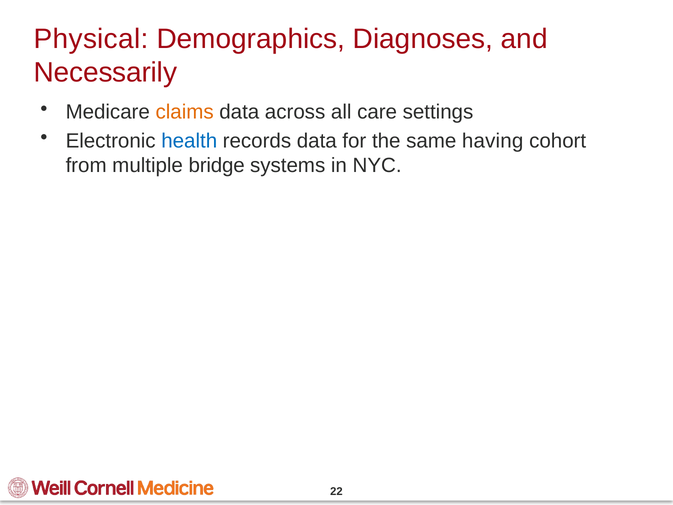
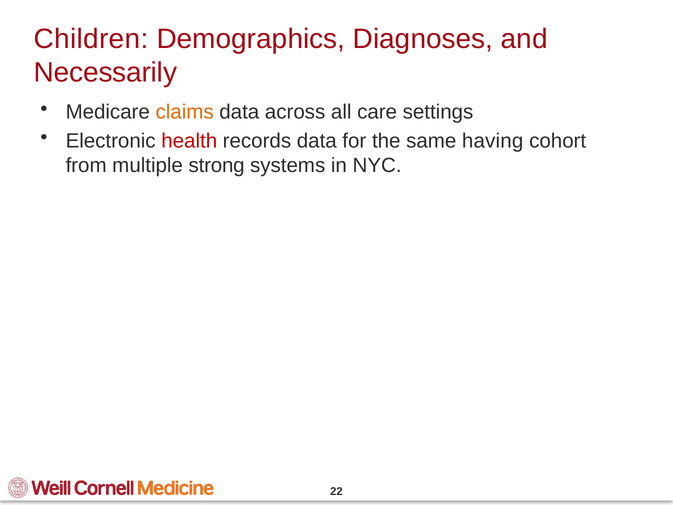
Physical: Physical -> Children
health colour: blue -> red
bridge: bridge -> strong
